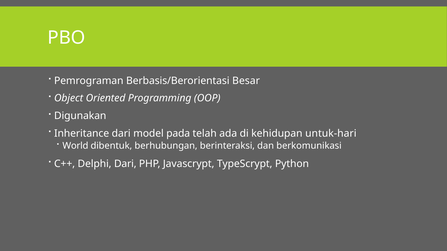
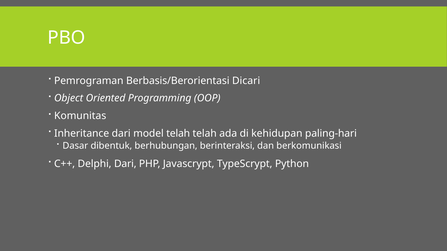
Besar: Besar -> Dicari
Digunakan: Digunakan -> Komunitas
model pada: pada -> telah
untuk-hari: untuk-hari -> paling-hari
World: World -> Dasar
